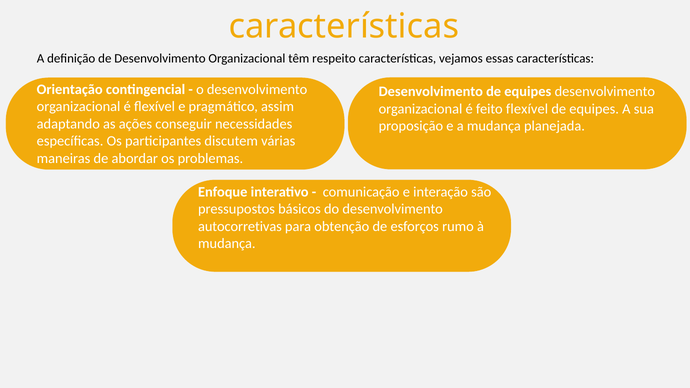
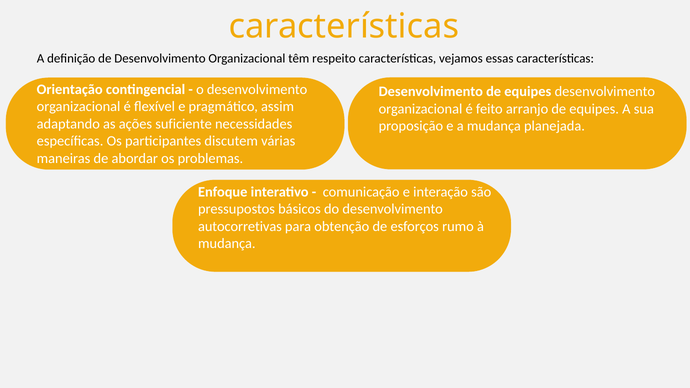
feito flexível: flexível -> arranjo
conseguir: conseguir -> suficiente
